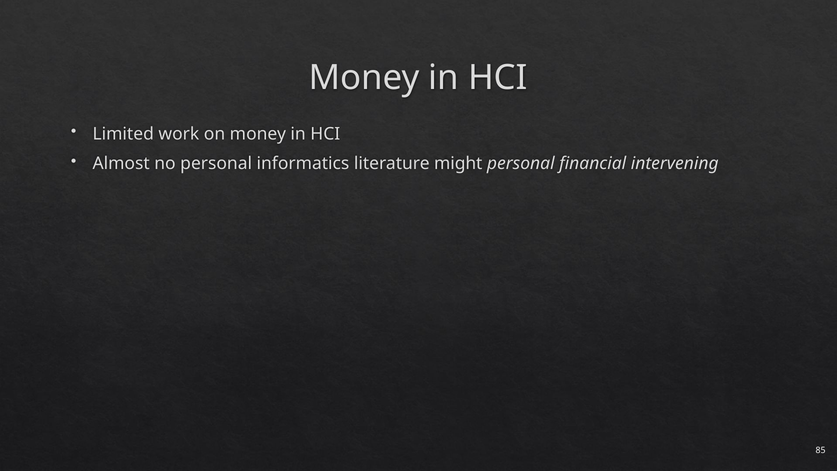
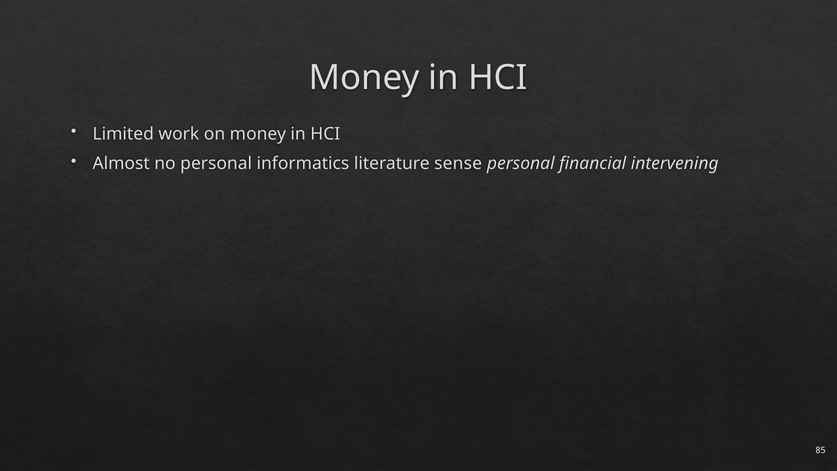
might: might -> sense
